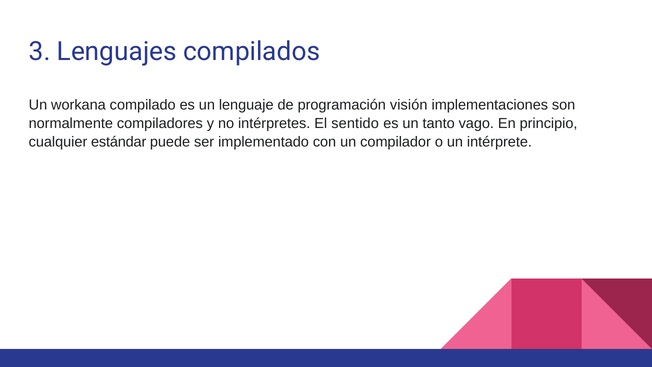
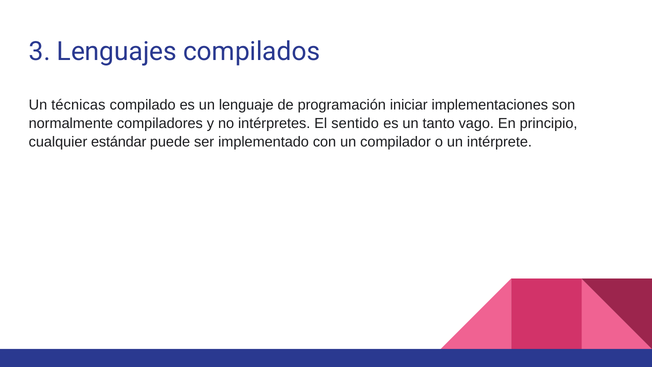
workana: workana -> técnicas
visión: visión -> iniciar
